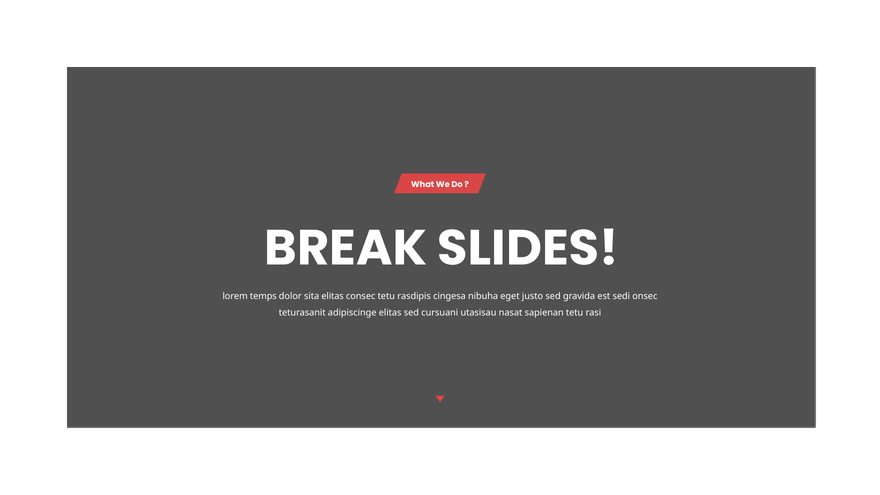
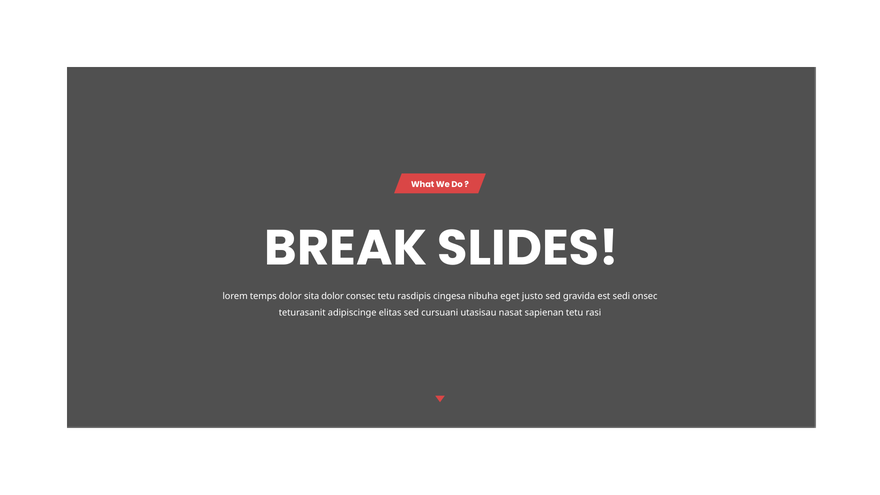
sita elitas: elitas -> dolor
